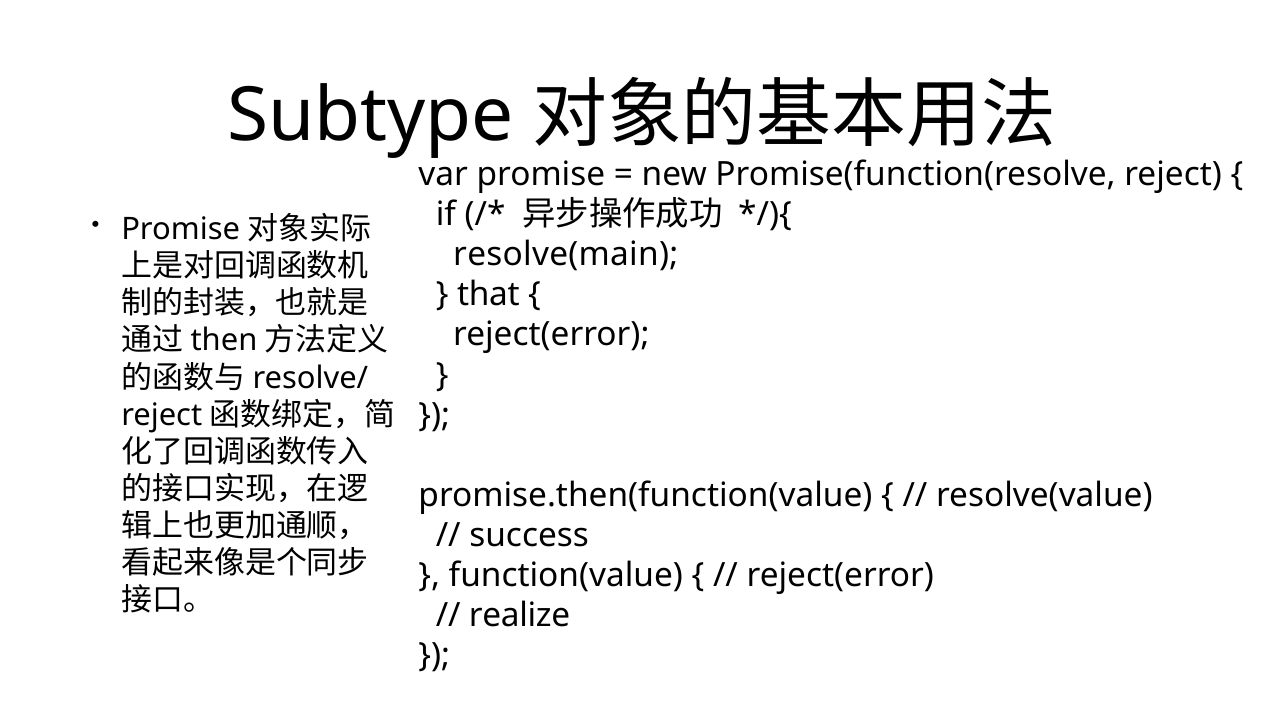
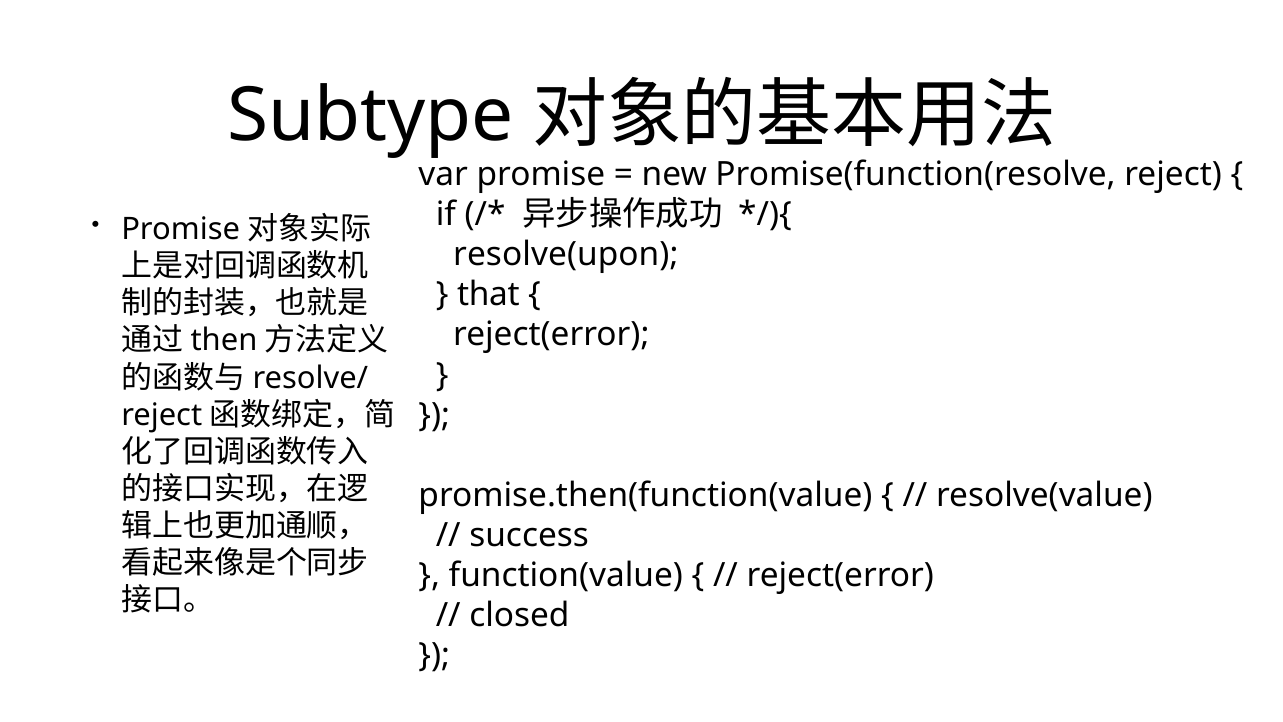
resolve(main: resolve(main -> resolve(upon
realize: realize -> closed
